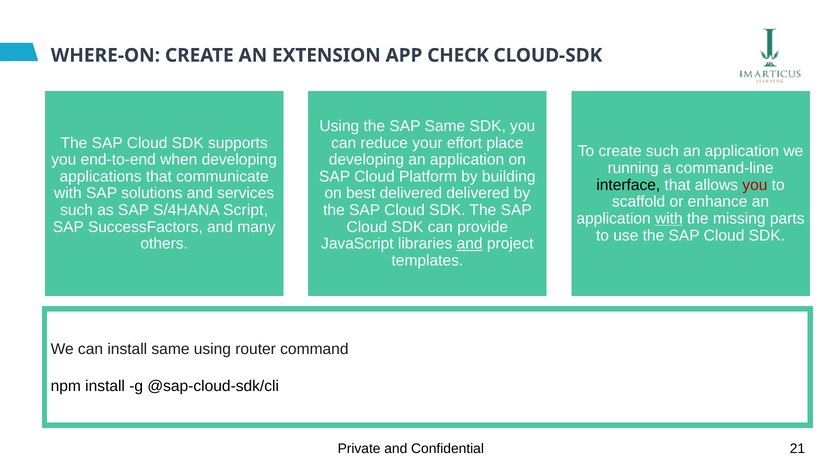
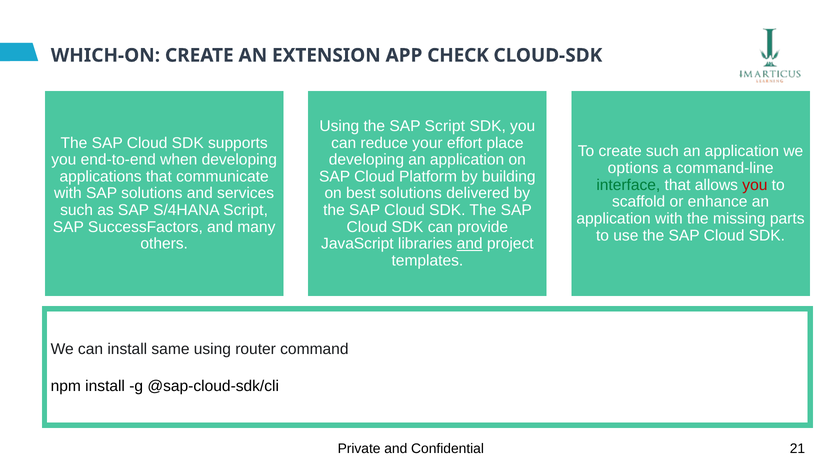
WHERE-ON: WHERE-ON -> WHICH-ON
SAP Same: Same -> Script
running: running -> options
interface colour: black -> green
best delivered: delivered -> solutions
with at (669, 219) underline: present -> none
